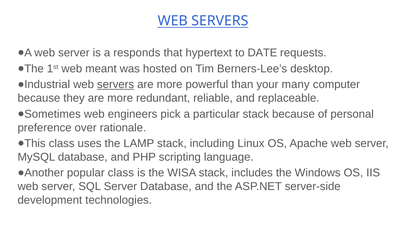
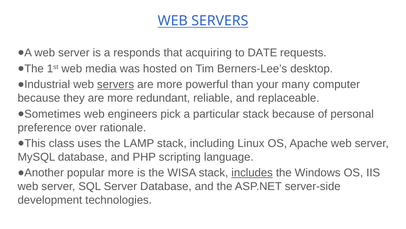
hypertext: hypertext -> acquiring
meant: meant -> media
popular class: class -> more
includes underline: none -> present
